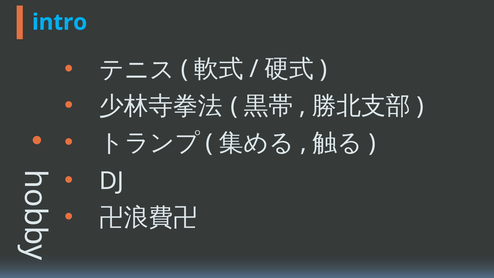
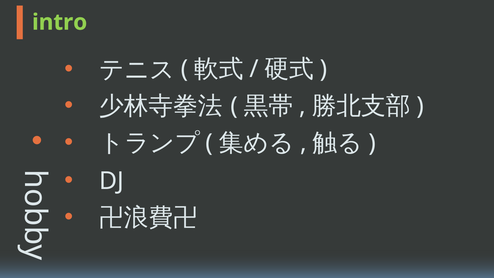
intro colour: light blue -> light green
